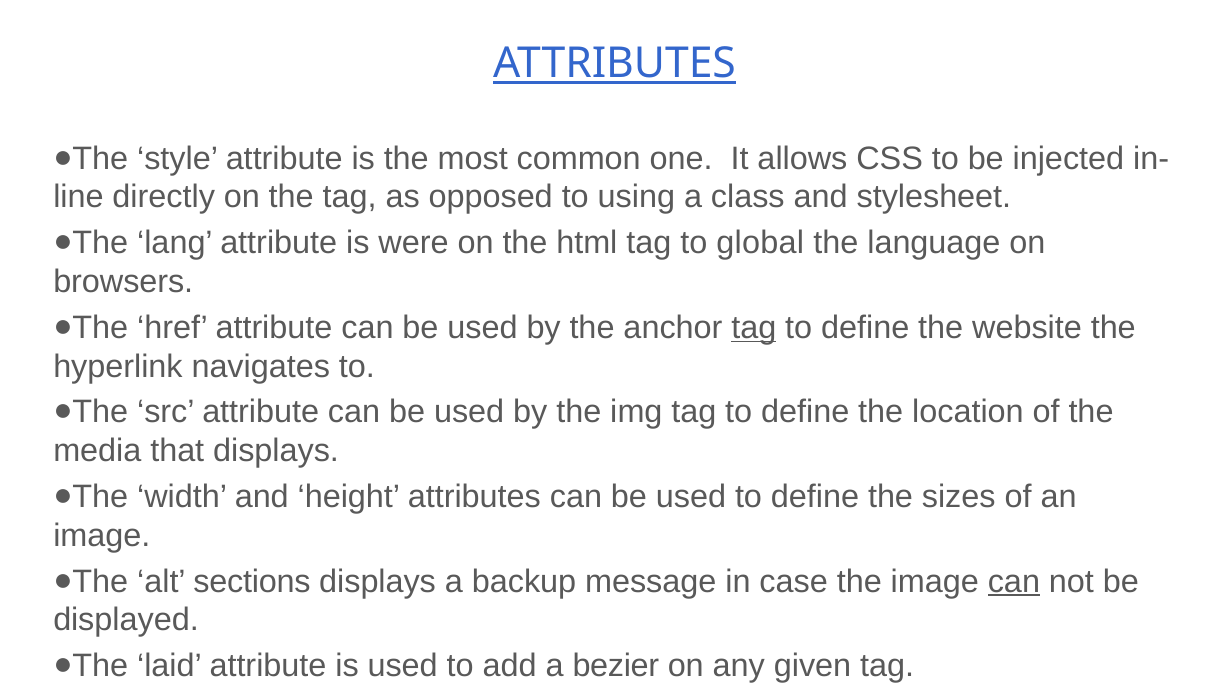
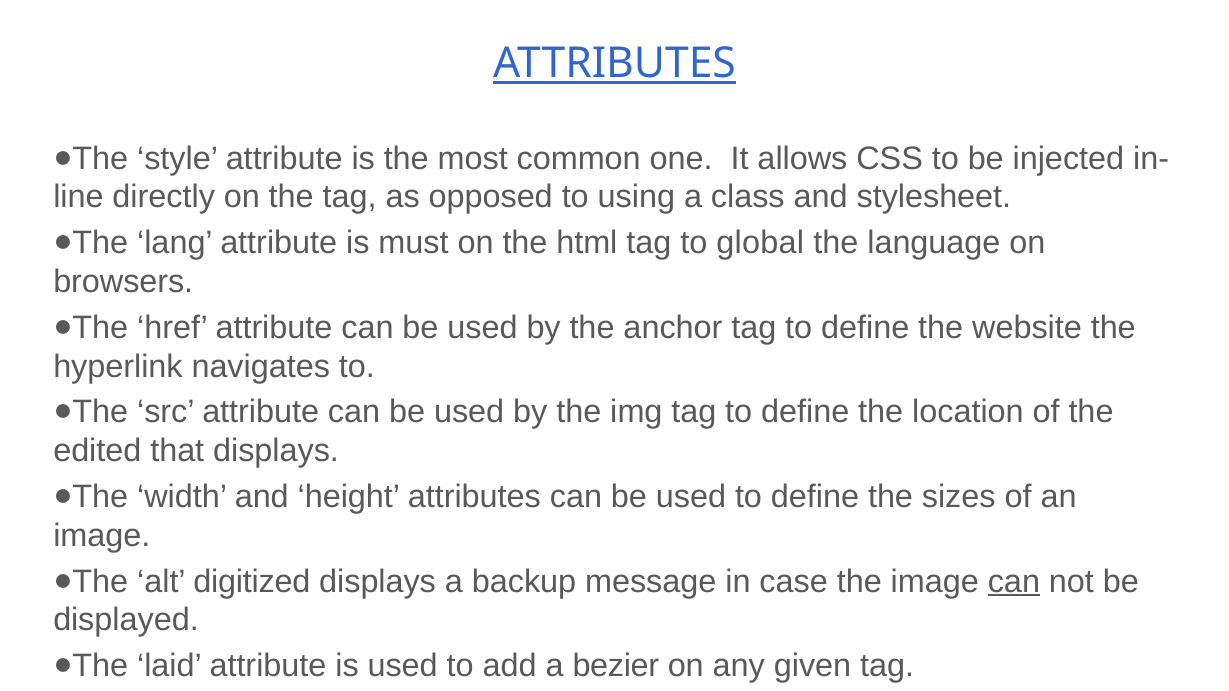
were: were -> must
tag at (754, 328) underline: present -> none
media: media -> edited
sections: sections -> digitized
